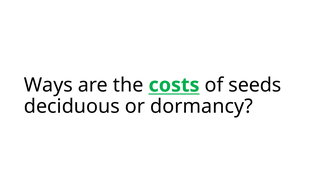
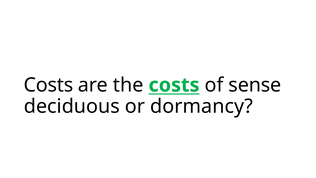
Ways at (48, 85): Ways -> Costs
seeds: seeds -> sense
